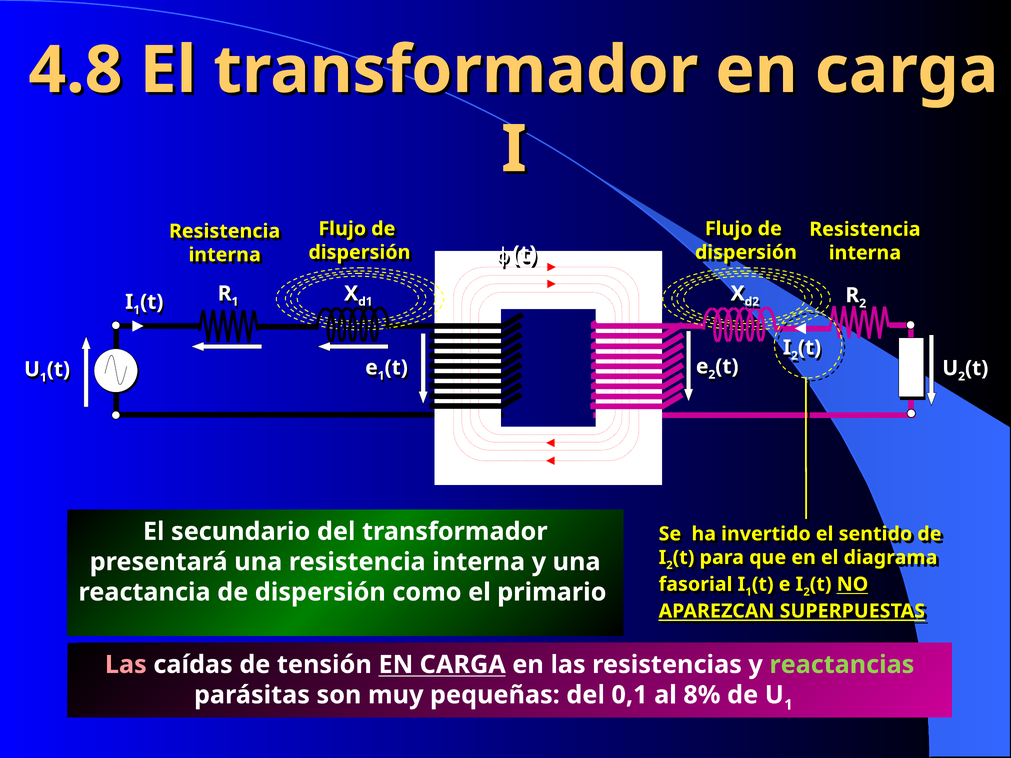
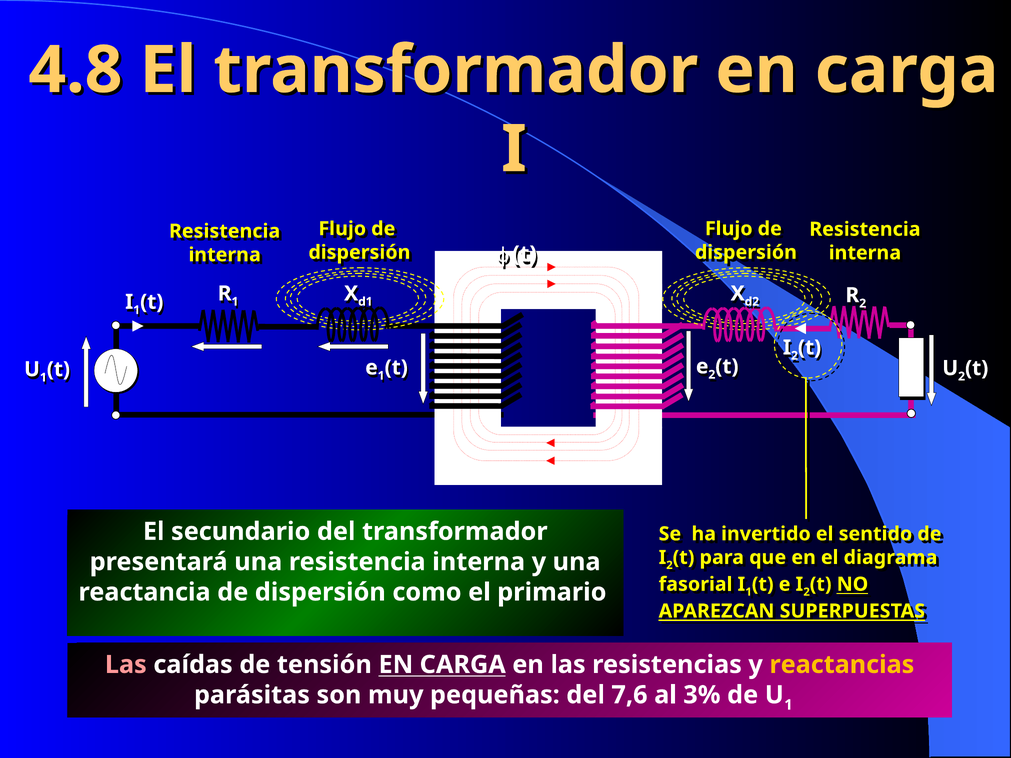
reactancias colour: light green -> yellow
0,1: 0,1 -> 7,6
8%: 8% -> 3%
